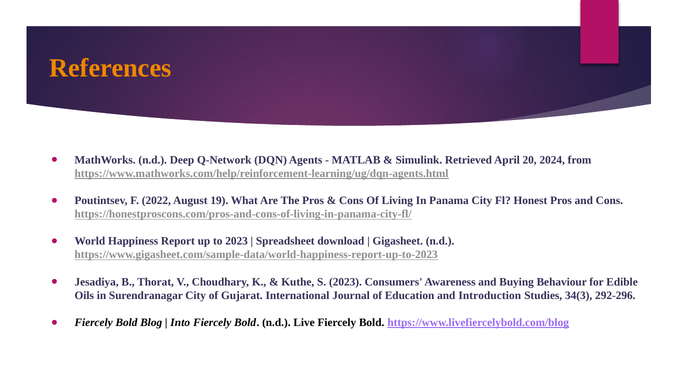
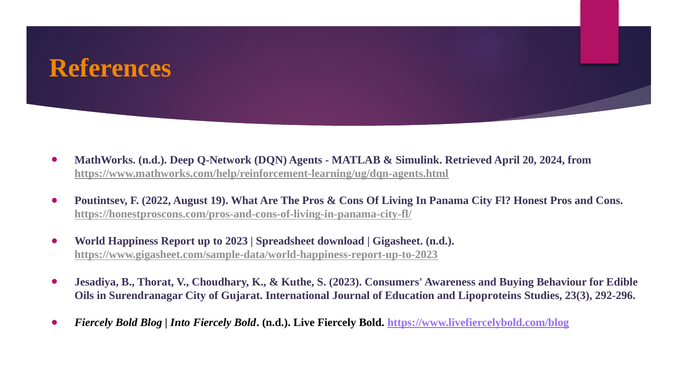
Introduction: Introduction -> Lipoproteins
34(3: 34(3 -> 23(3
